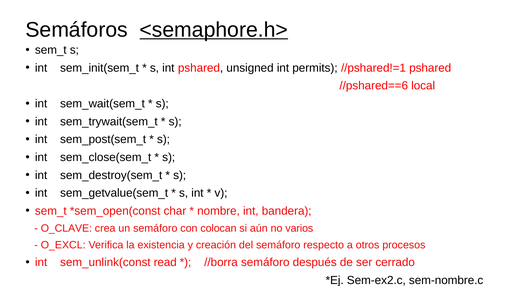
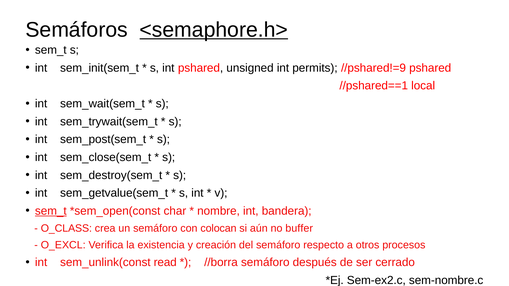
//pshared!=1: //pshared!=1 -> //pshared!=9
//pshared==6: //pshared==6 -> //pshared==1
sem_t at (51, 211) underline: none -> present
O_CLAVE: O_CLAVE -> O_CLASS
varios: varios -> buffer
